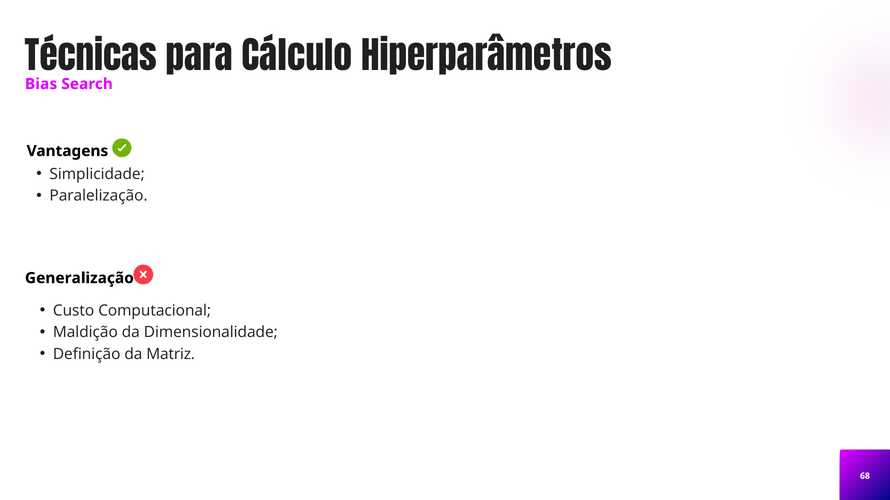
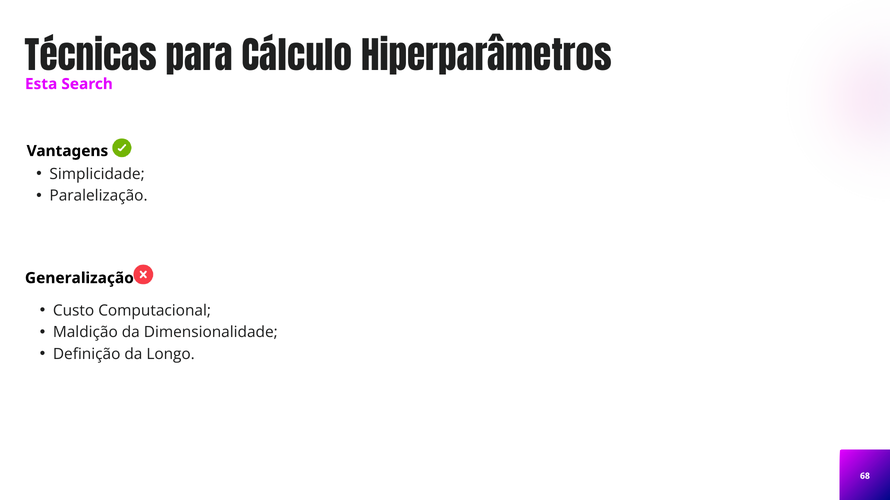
Bias: Bias -> Esta
Matriz: Matriz -> Longo
